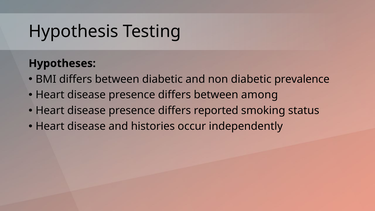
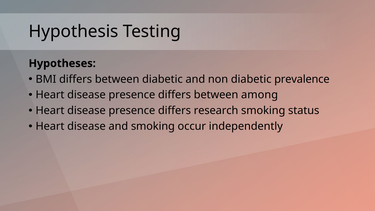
reported: reported -> research
and histories: histories -> smoking
